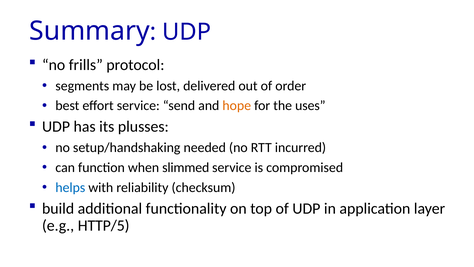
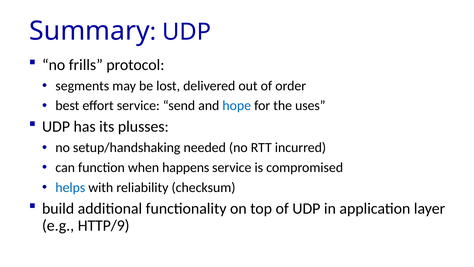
hope colour: orange -> blue
slimmed: slimmed -> happens
HTTP/5: HTTP/5 -> HTTP/9
